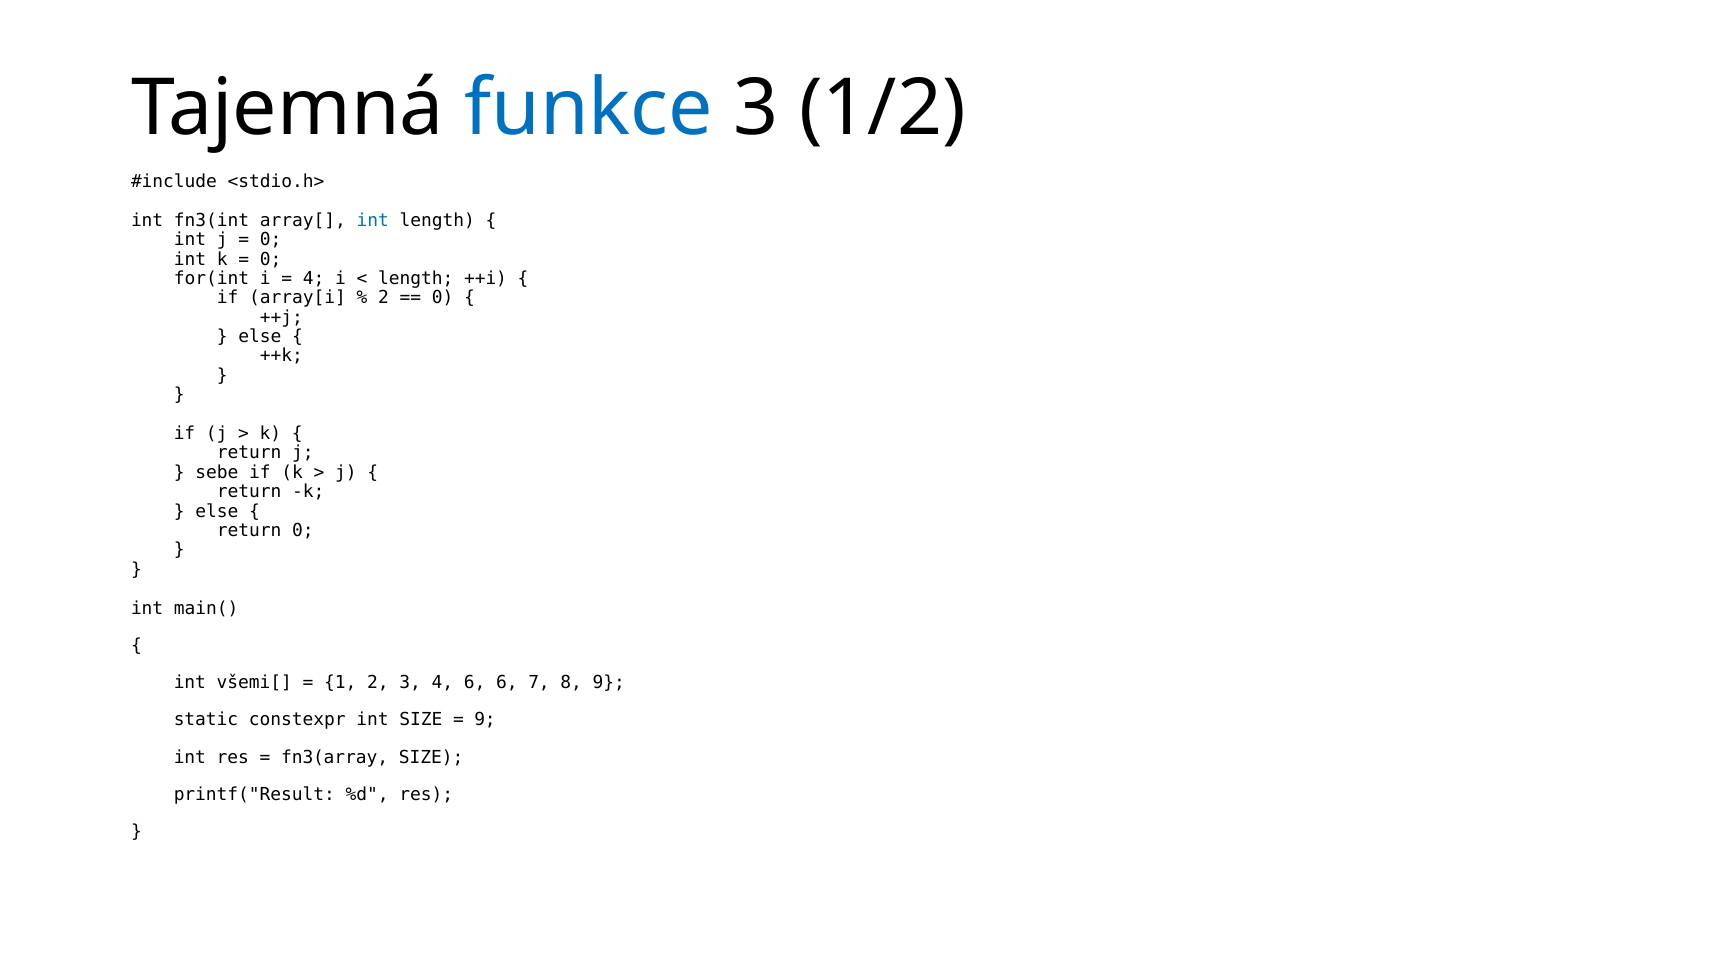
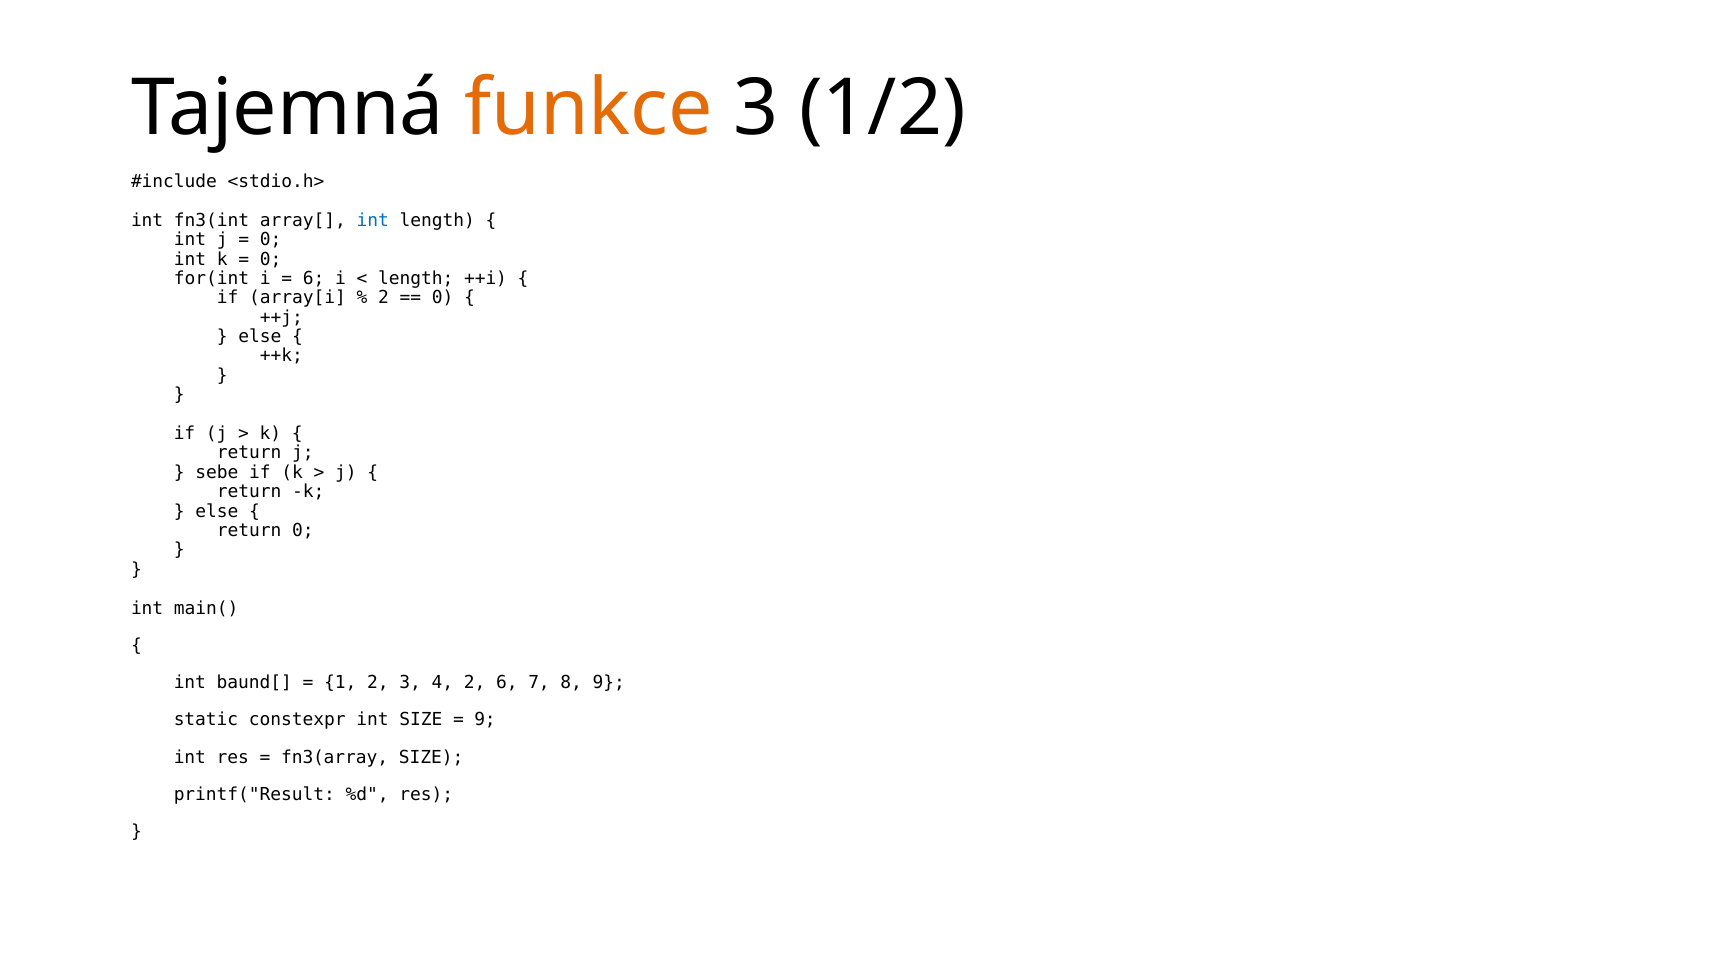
funkce colour: blue -> orange
4 at (314, 278): 4 -> 6
všemi[: všemi[ -> baund[
4 6: 6 -> 2
